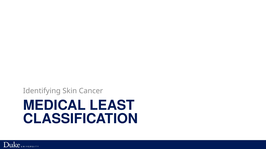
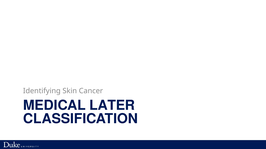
LEAST: LEAST -> LATER
